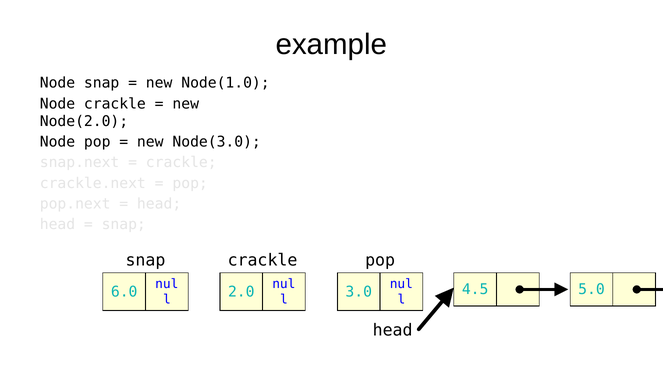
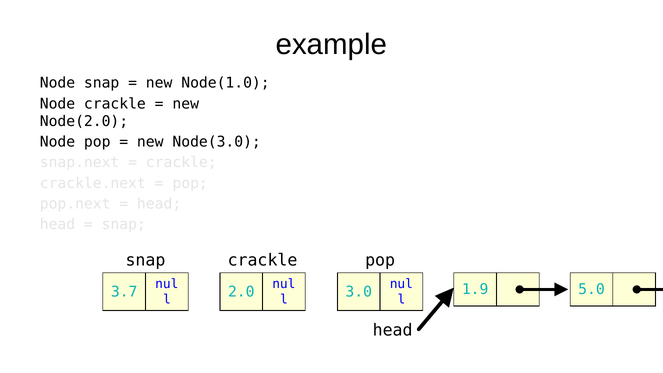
4.5: 4.5 -> 1.9
6.0: 6.0 -> 3.7
